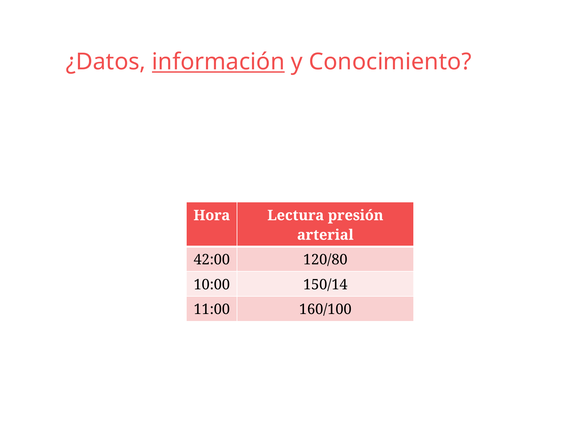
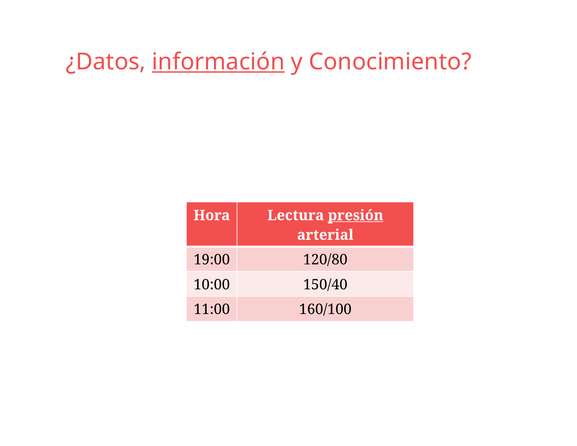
presión underline: none -> present
42:00: 42:00 -> 19:00
150/14: 150/14 -> 150/40
